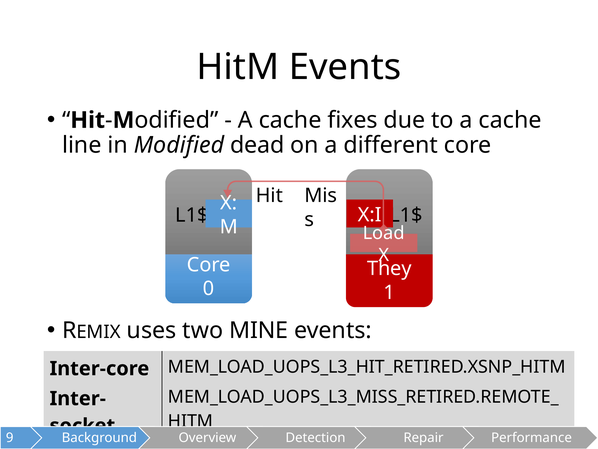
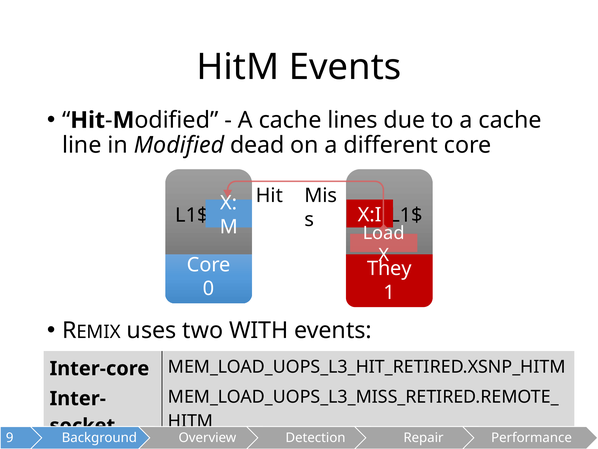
fixes: fixes -> lines
MINE: MINE -> WITH
